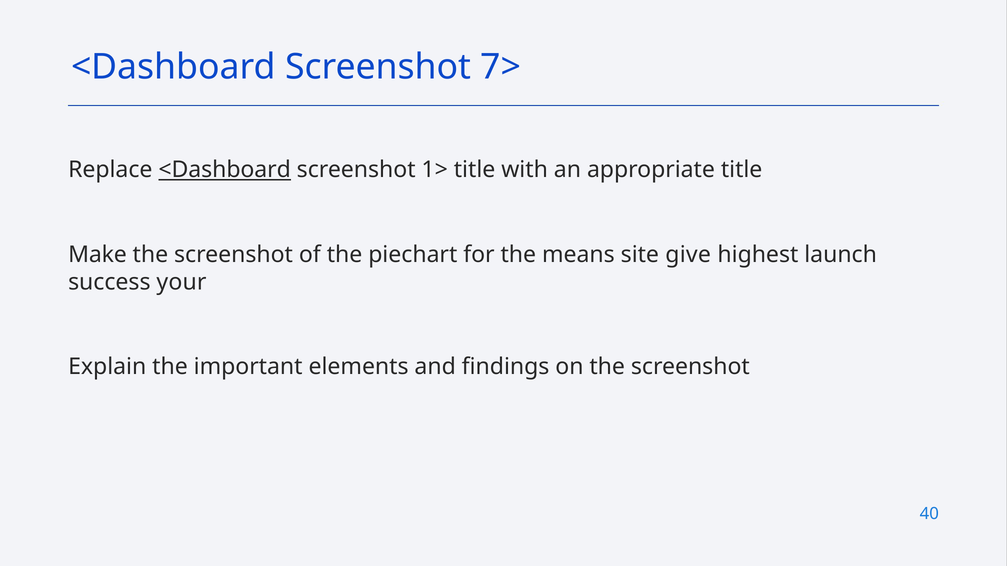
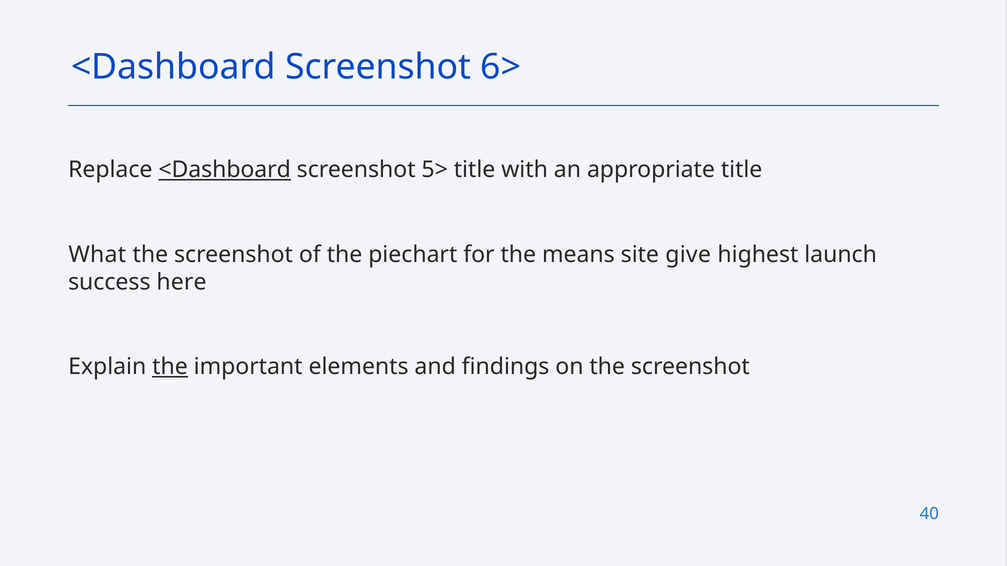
7>: 7> -> 6>
1>: 1> -> 5>
Make: Make -> What
your: your -> here
the at (170, 367) underline: none -> present
